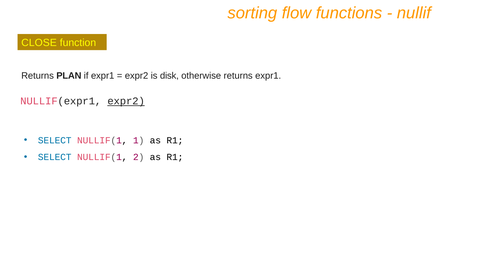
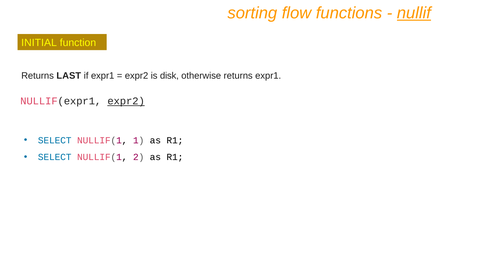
nullif underline: none -> present
CLOSE: CLOSE -> INITIAL
PLAN: PLAN -> LAST
